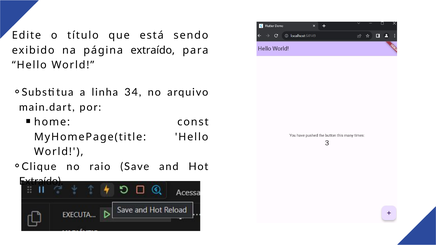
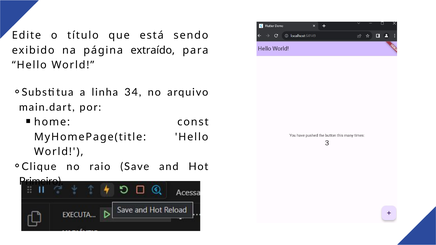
Extraído at (41, 182): Extraído -> Primeiro
